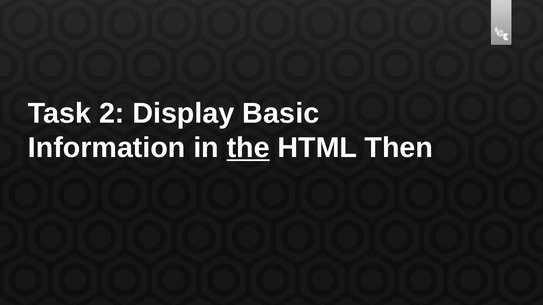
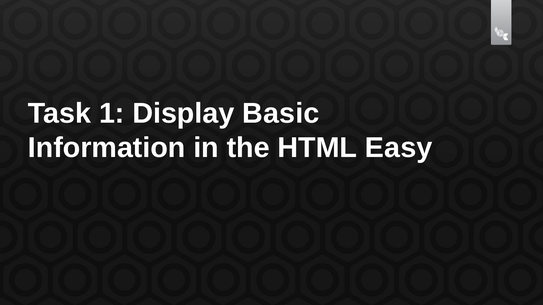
2: 2 -> 1
the underline: present -> none
Then: Then -> Easy
